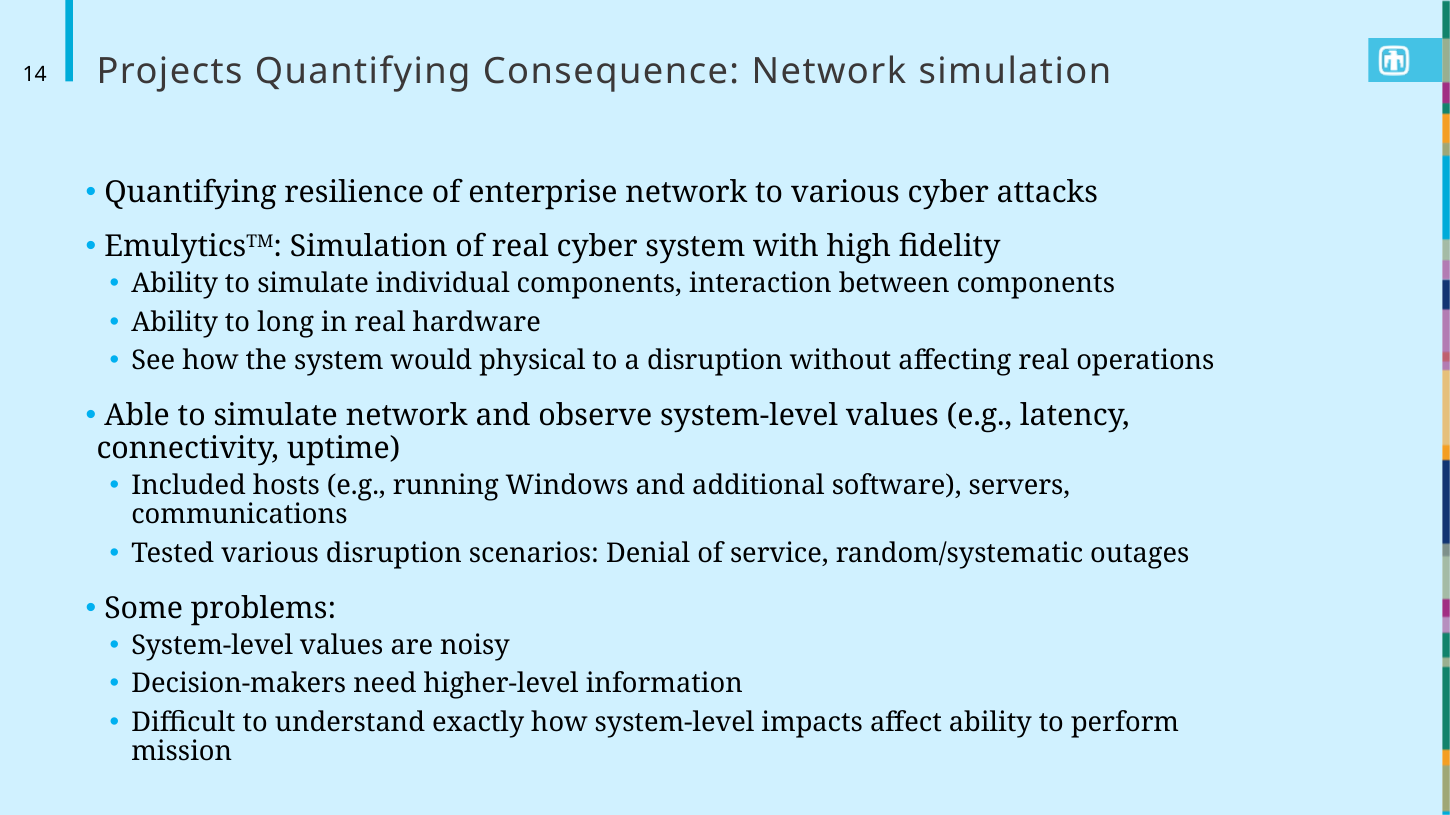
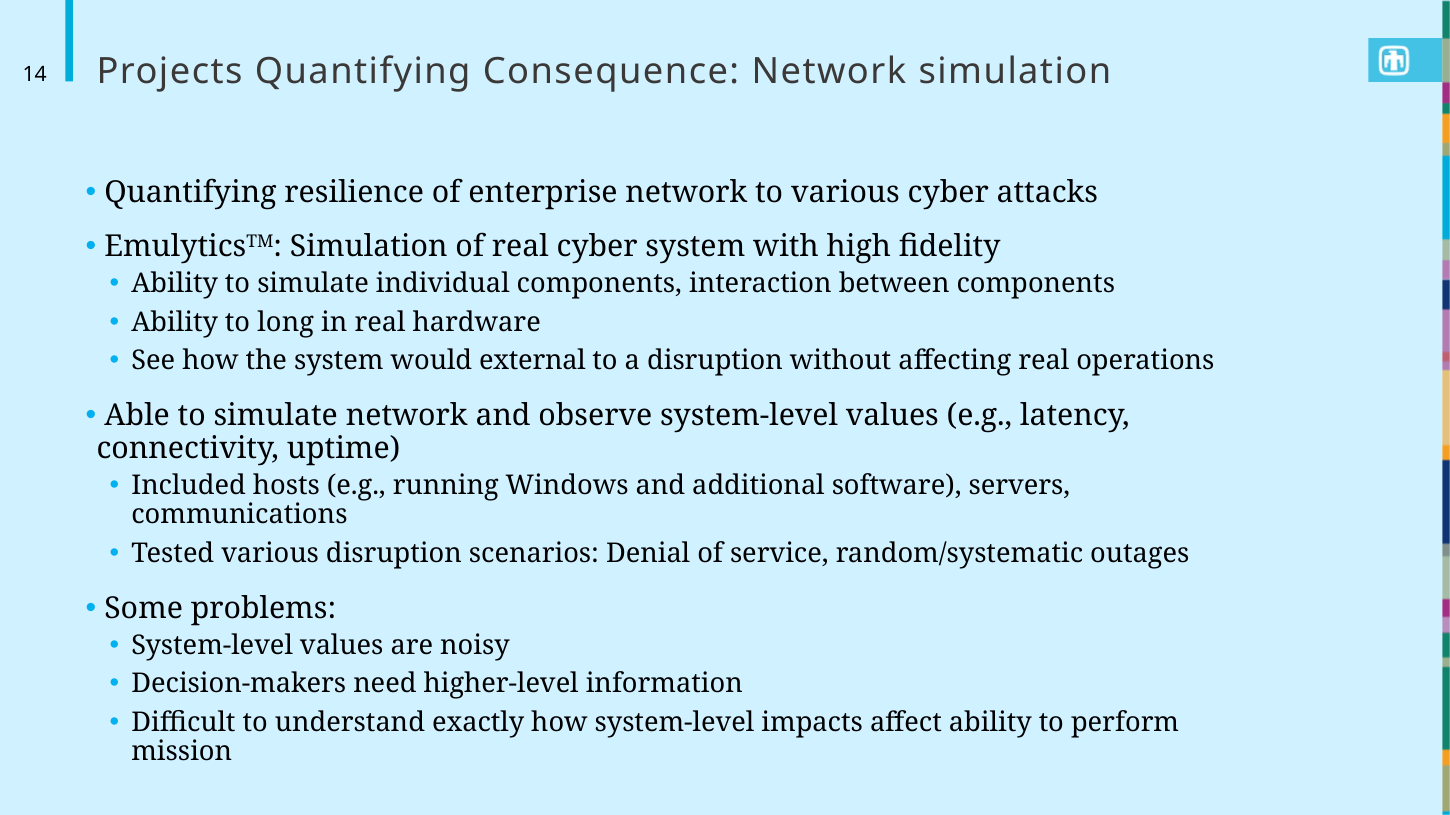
physical: physical -> external
